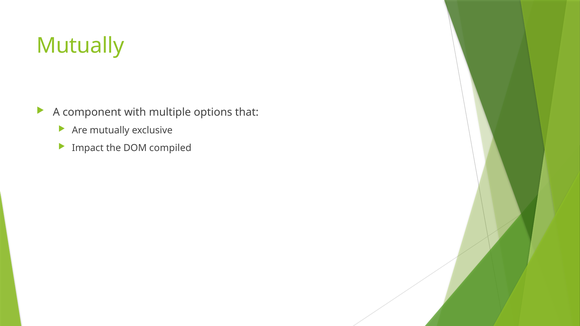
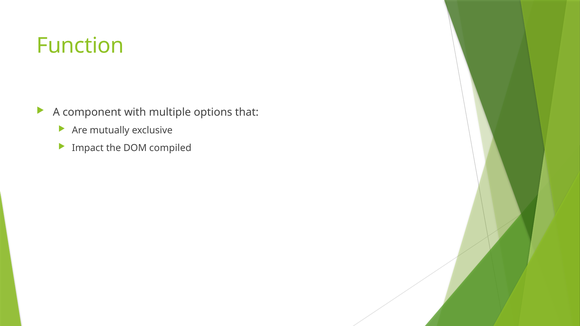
Mutually at (80, 46): Mutually -> Function
